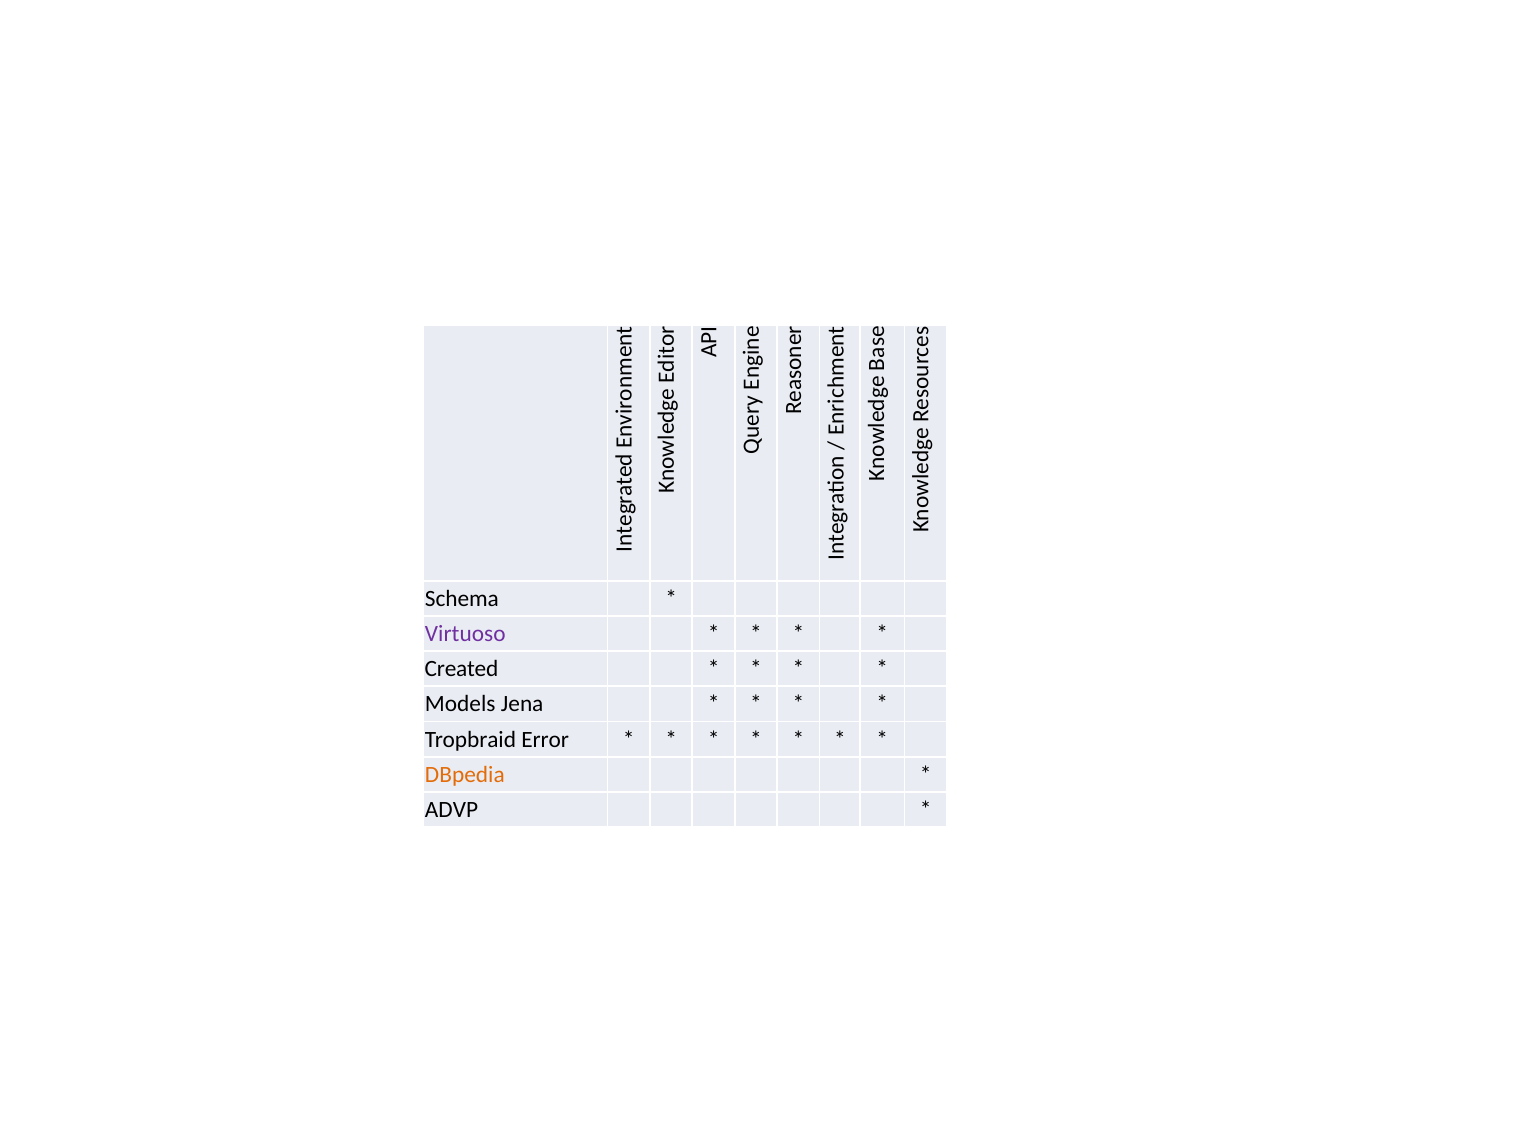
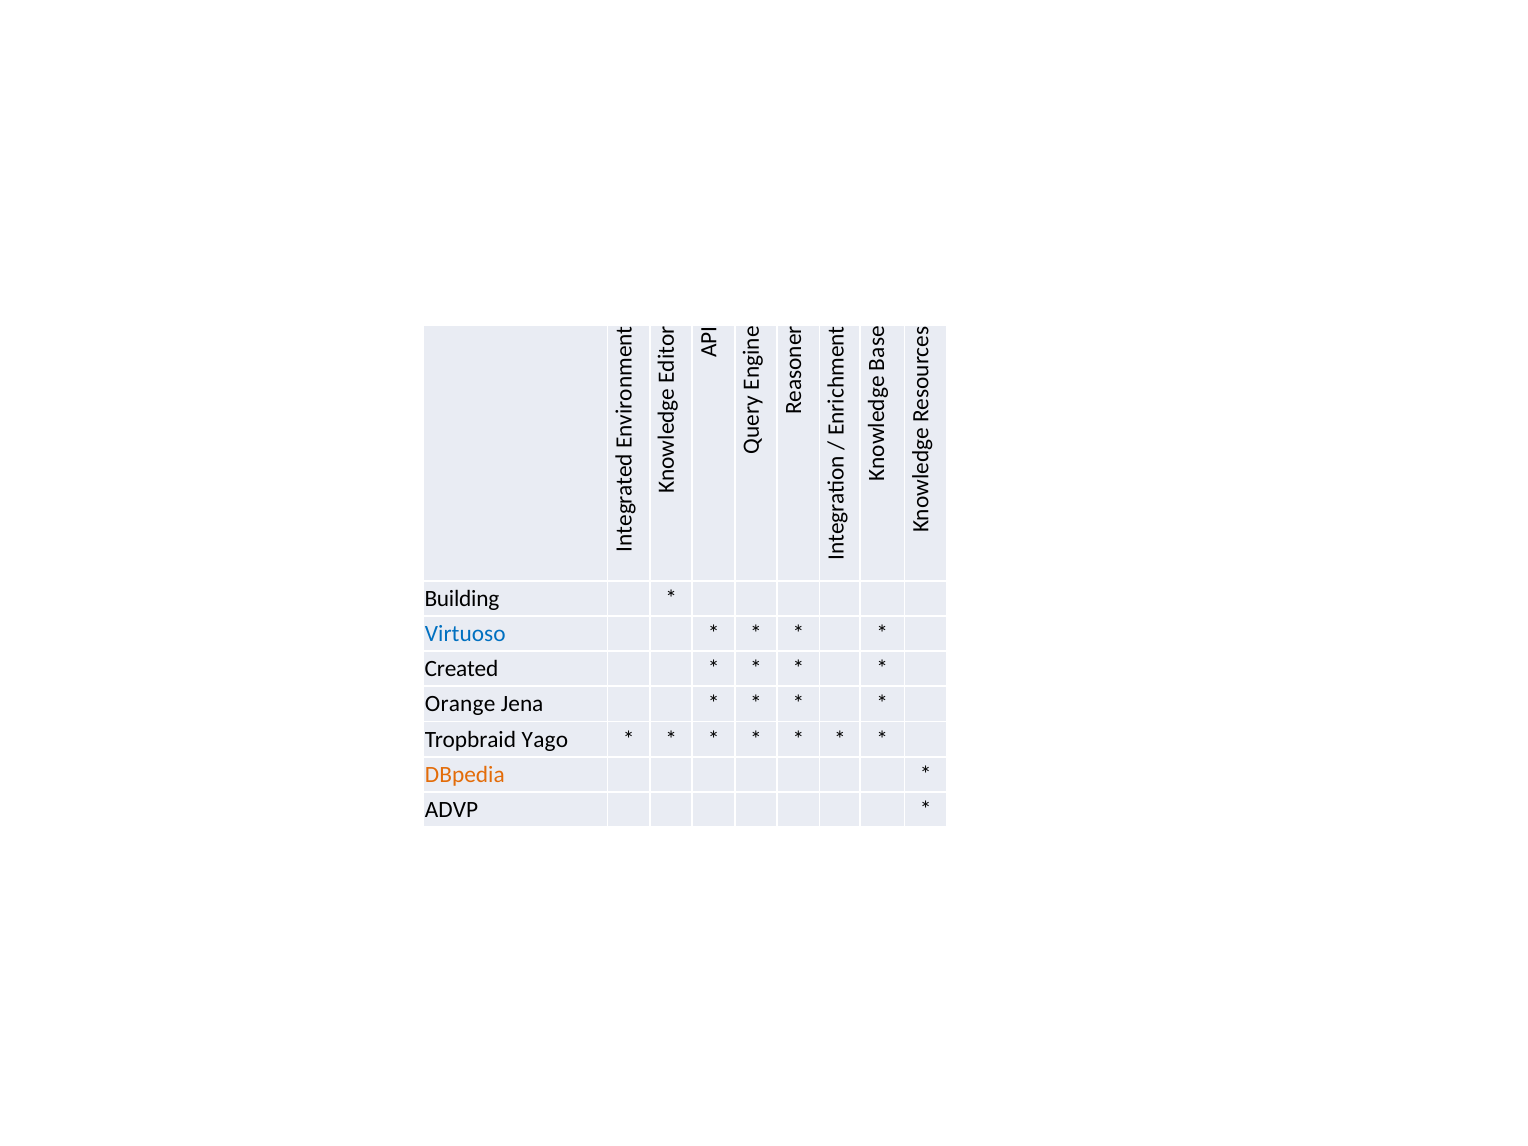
Schema: Schema -> Building
Virtuoso colour: purple -> blue
Models: Models -> Orange
Error: Error -> Yago
